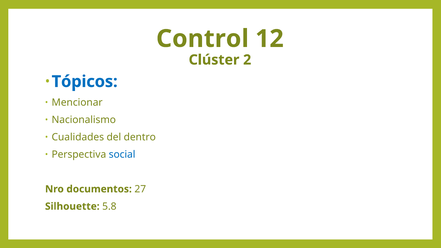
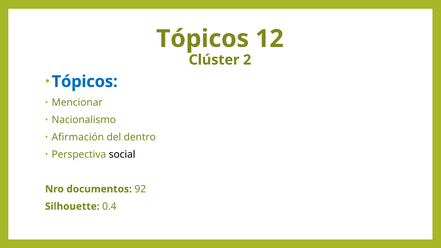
Control at (202, 39): Control -> Tópicos
Cualidades: Cualidades -> Afirmación
social colour: blue -> black
27: 27 -> 92
5.8: 5.8 -> 0.4
